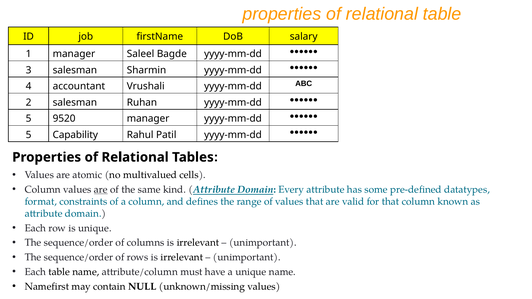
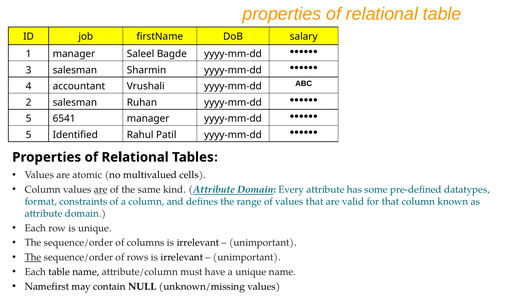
9520: 9520 -> 6541
Capability: Capability -> Identified
The at (33, 258) underline: none -> present
